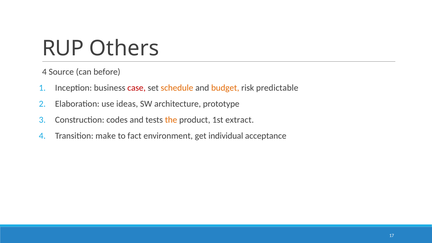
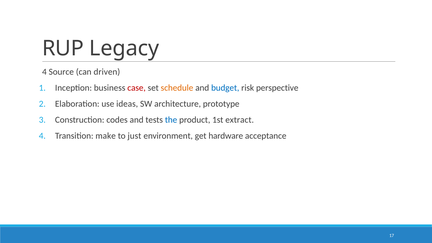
Others: Others -> Legacy
before: before -> driven
budget colour: orange -> blue
predictable: predictable -> perspective
the colour: orange -> blue
fact: fact -> just
individual: individual -> hardware
